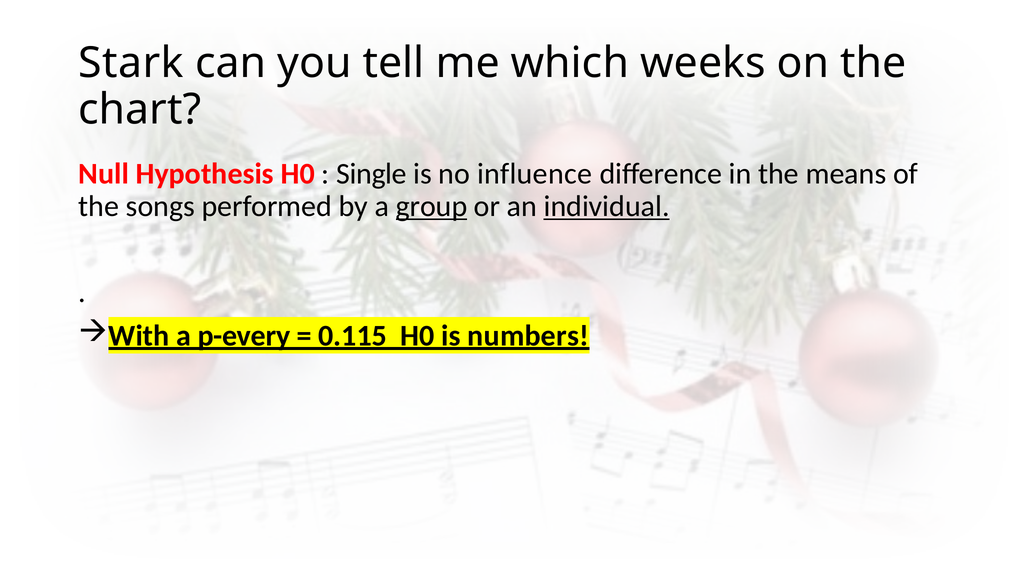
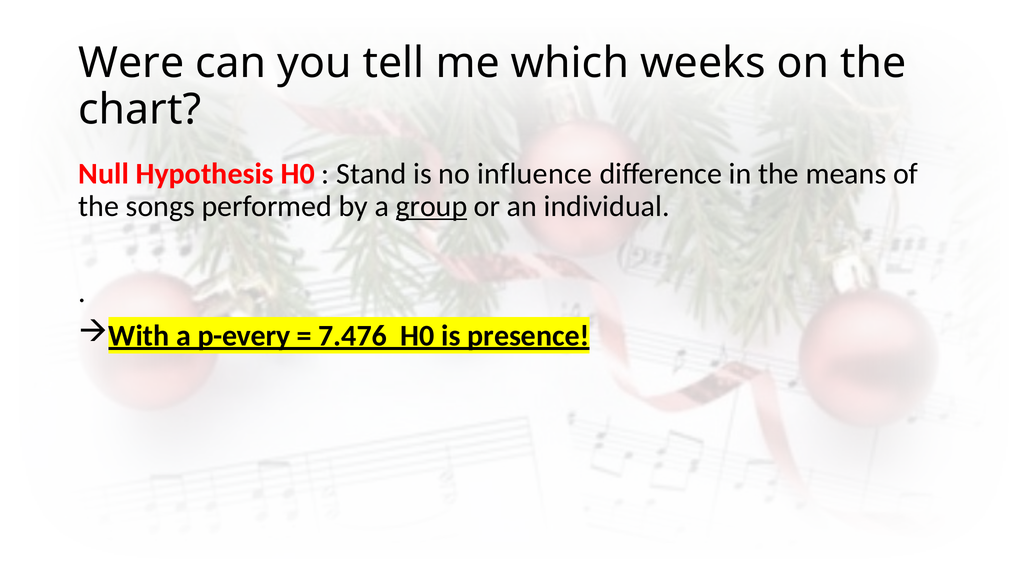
Stark: Stark -> Were
Single: Single -> Stand
individual underline: present -> none
0.115: 0.115 -> 7.476
numbers: numbers -> presence
